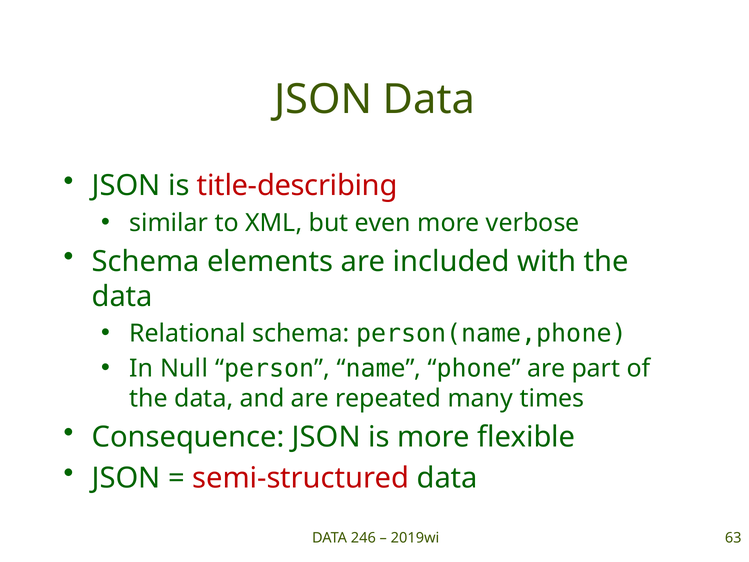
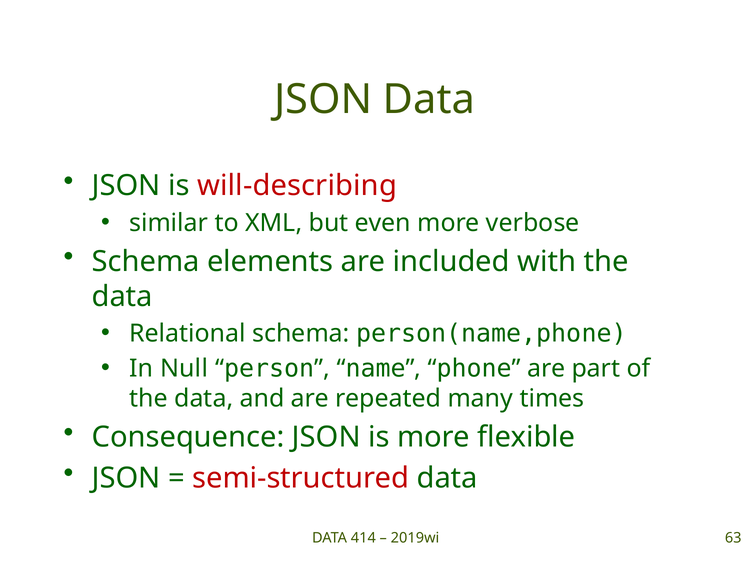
title-describing: title-describing -> will-describing
246: 246 -> 414
